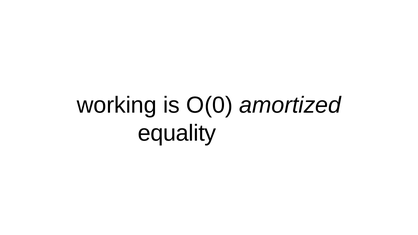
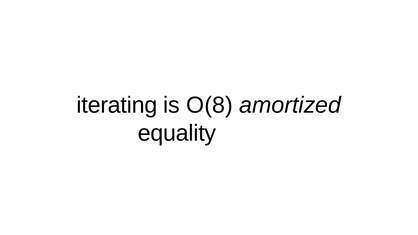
working: working -> iterating
O(0: O(0 -> O(8
